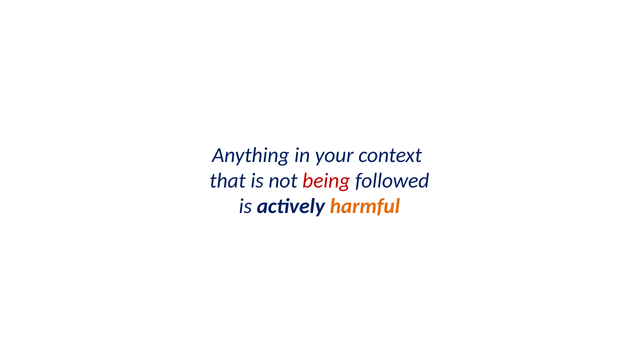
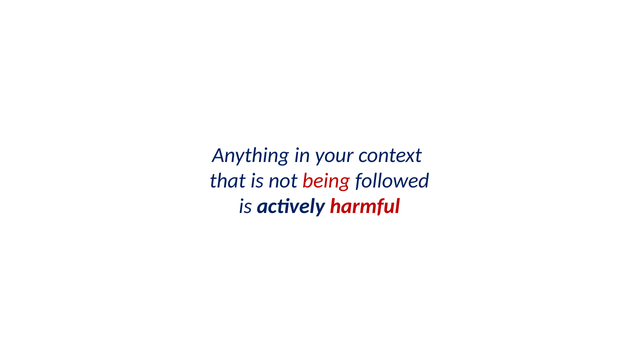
harmful colour: orange -> red
